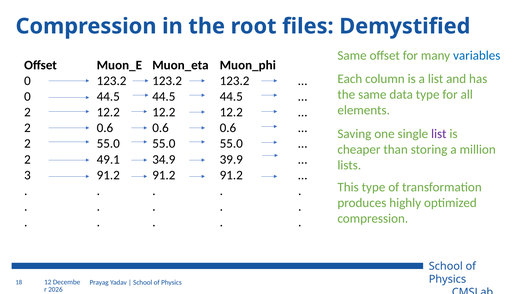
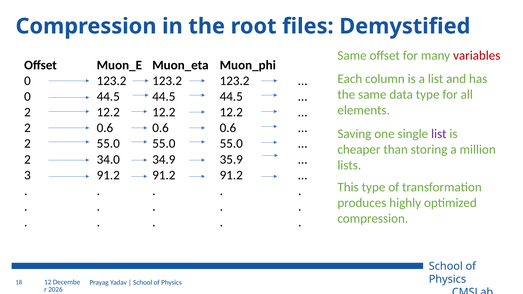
variables colour: blue -> red
49.1: 49.1 -> 34.0
39.9: 39.9 -> 35.9
